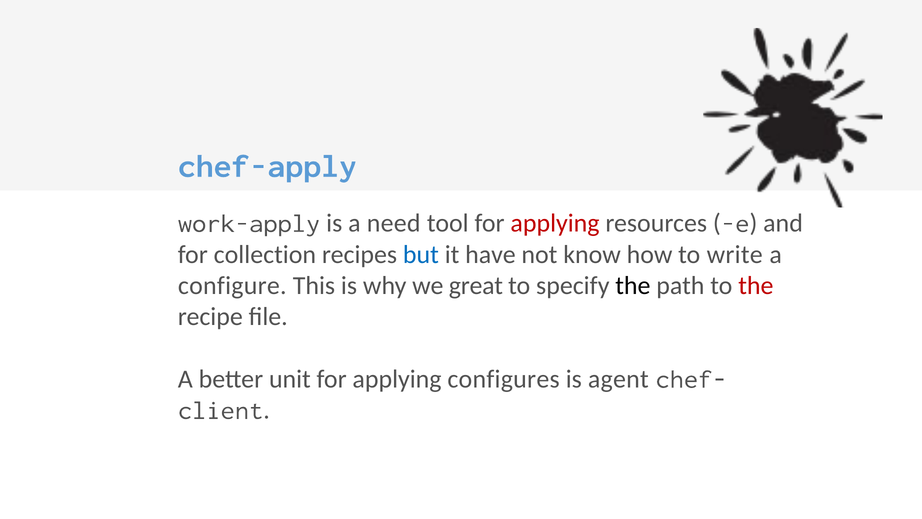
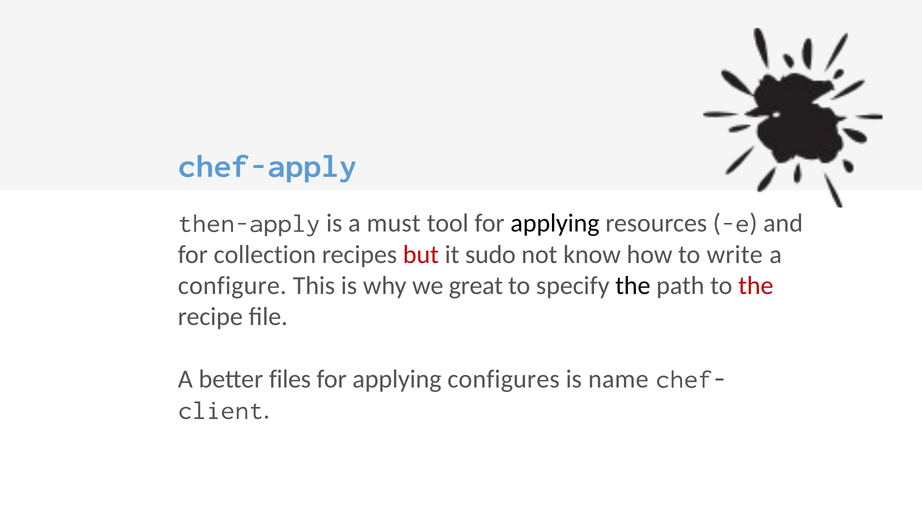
work-apply: work-apply -> then-apply
need: need -> must
applying at (555, 223) colour: red -> black
but colour: blue -> red
have: have -> sudo
unit: unit -> files
agent: agent -> name
